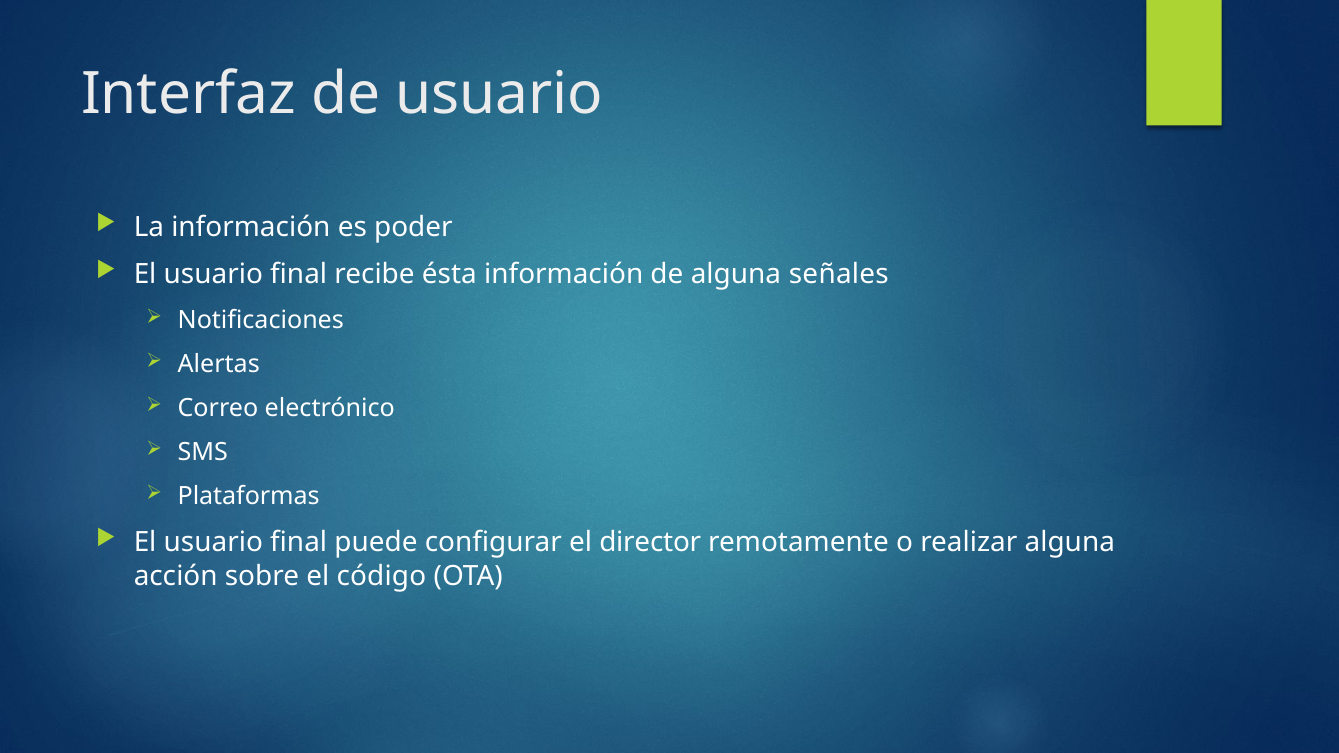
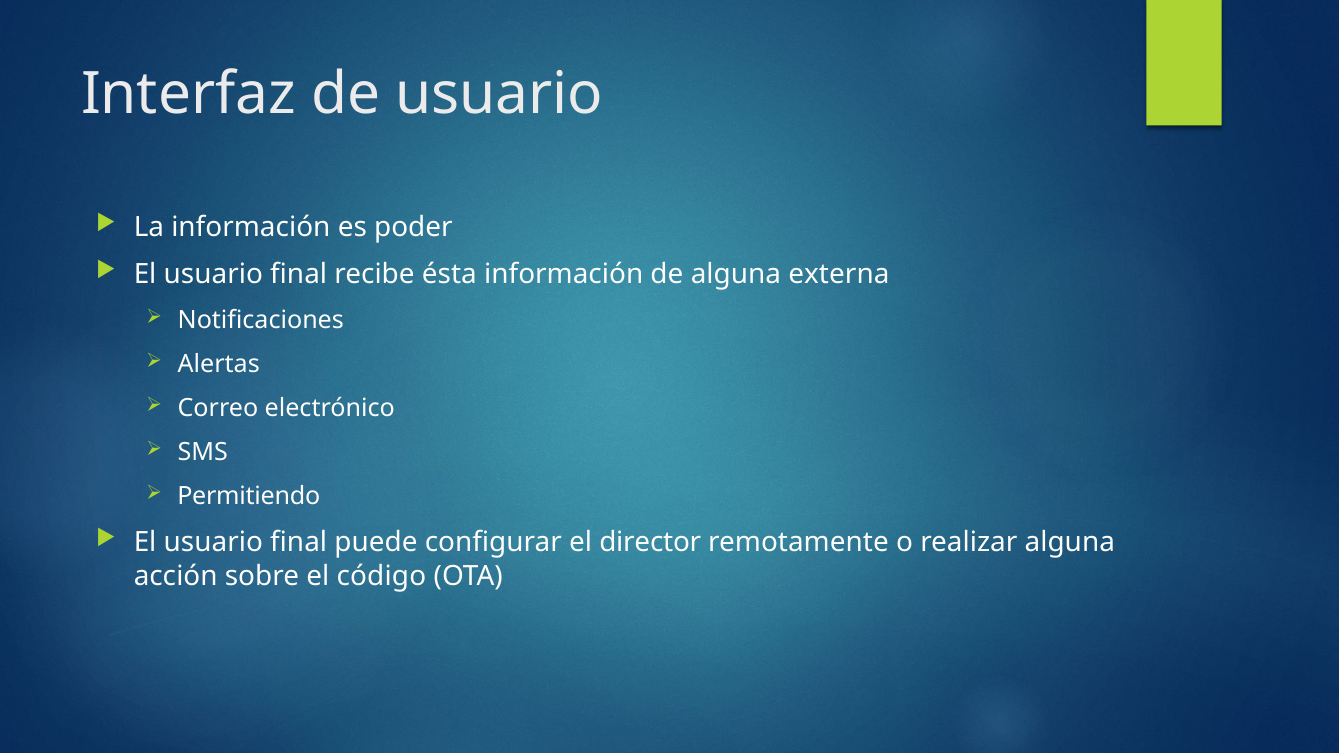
señales: señales -> externa
Plataformas: Plataformas -> Permitiendo
